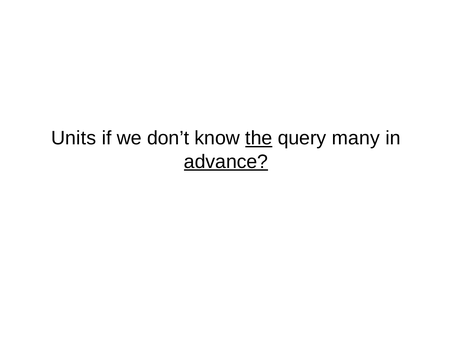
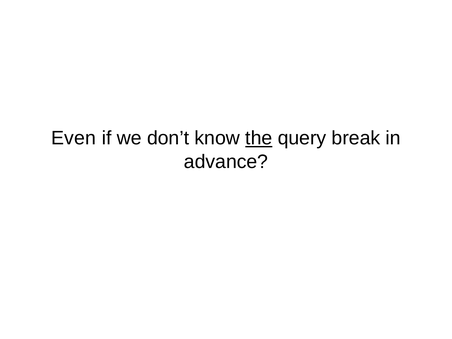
Units: Units -> Even
many: many -> break
advance underline: present -> none
